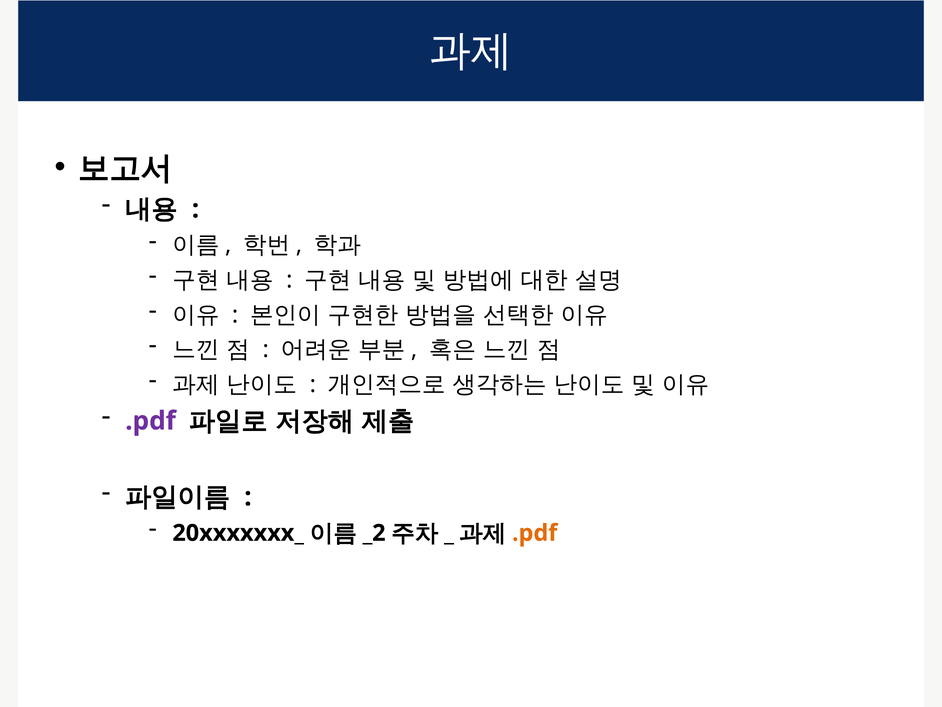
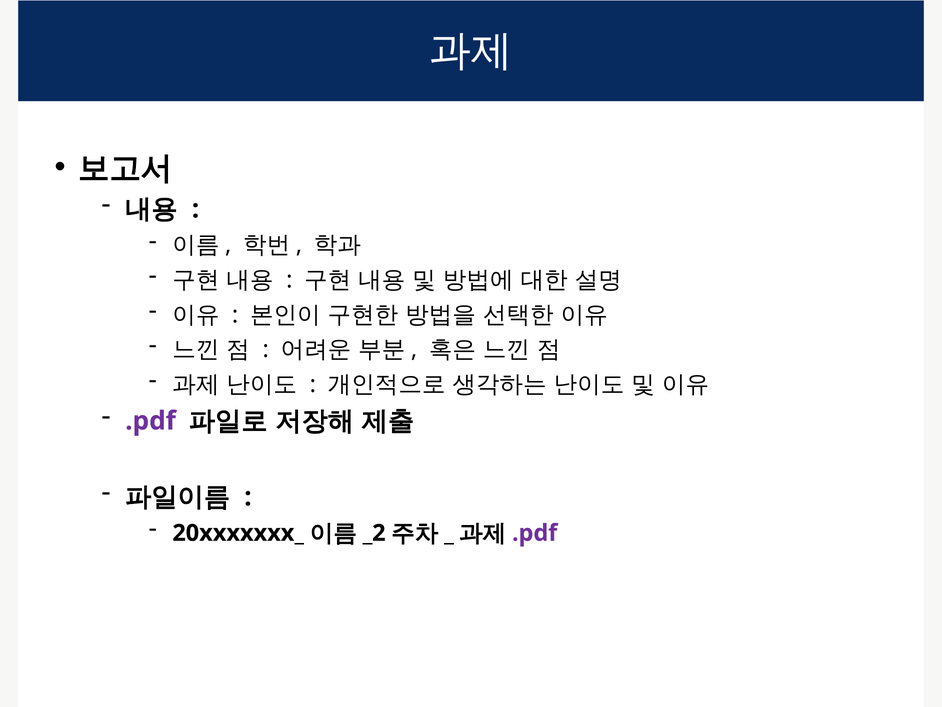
.pdf at (535, 533) colour: orange -> purple
